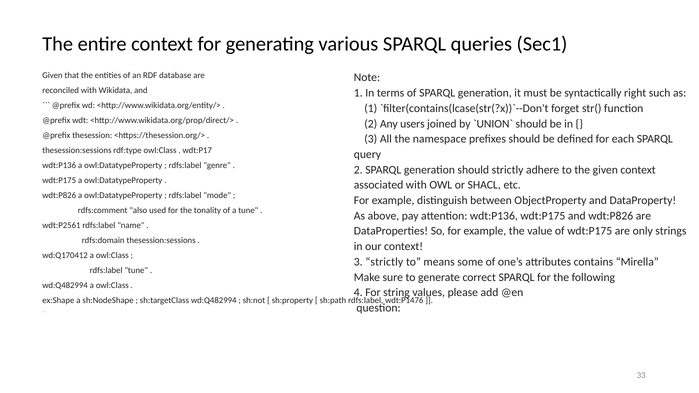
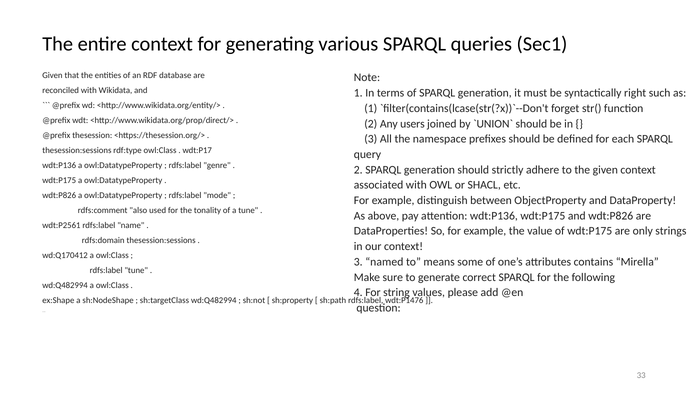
3 strictly: strictly -> named
